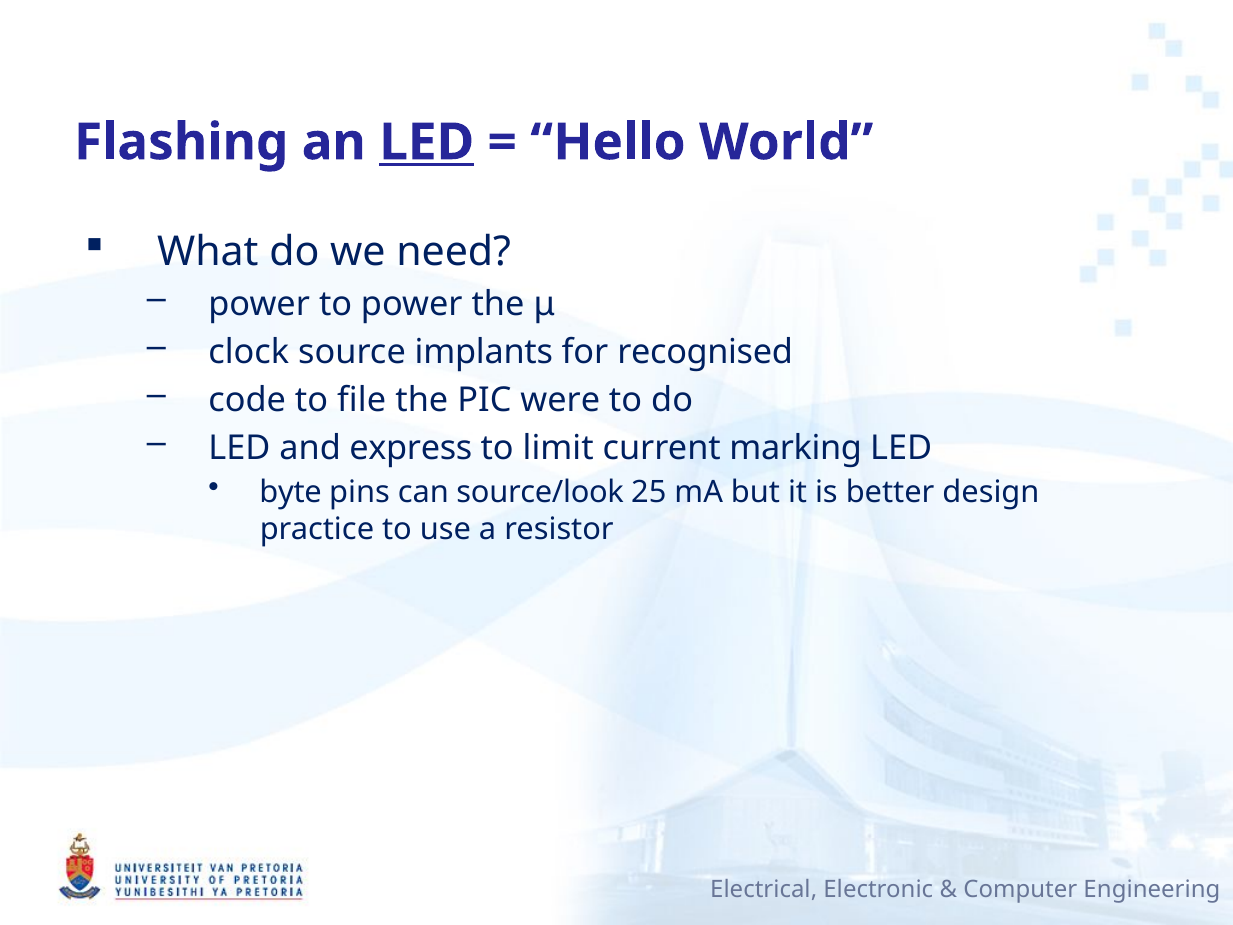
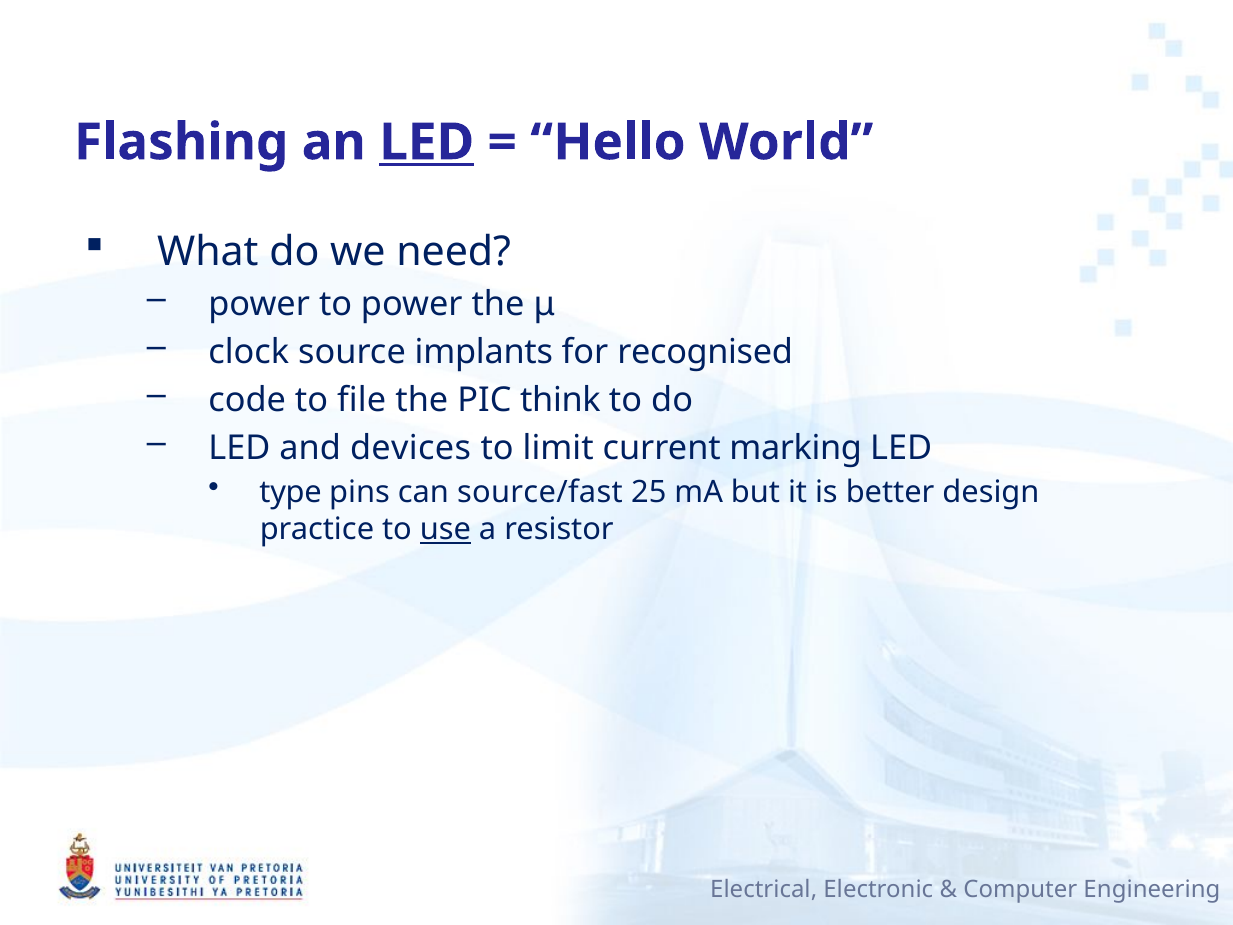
were: were -> think
express: express -> devices
byte: byte -> type
source/look: source/look -> source/fast
use underline: none -> present
